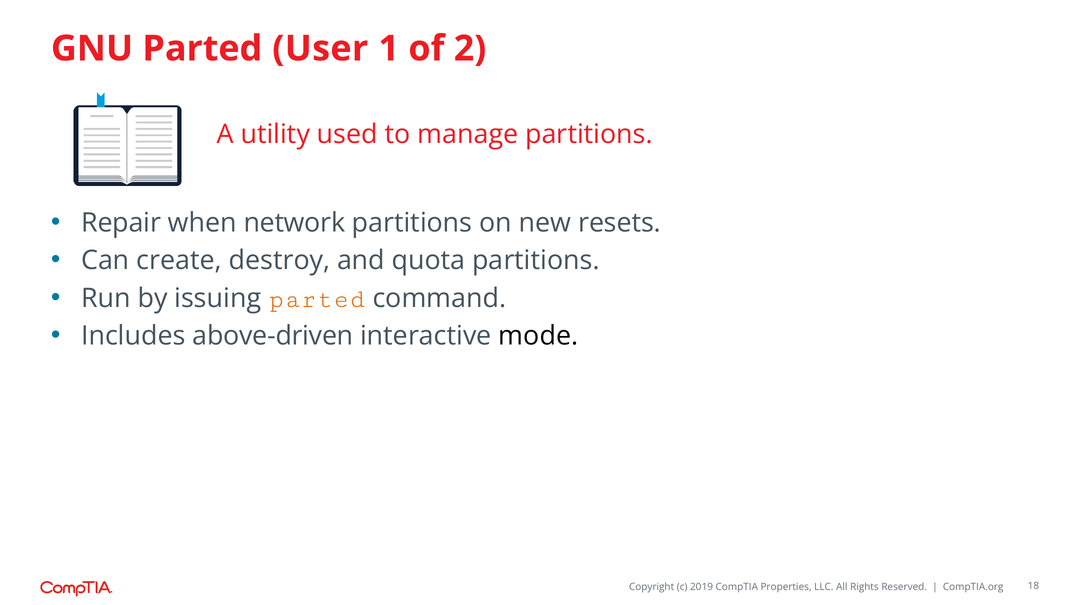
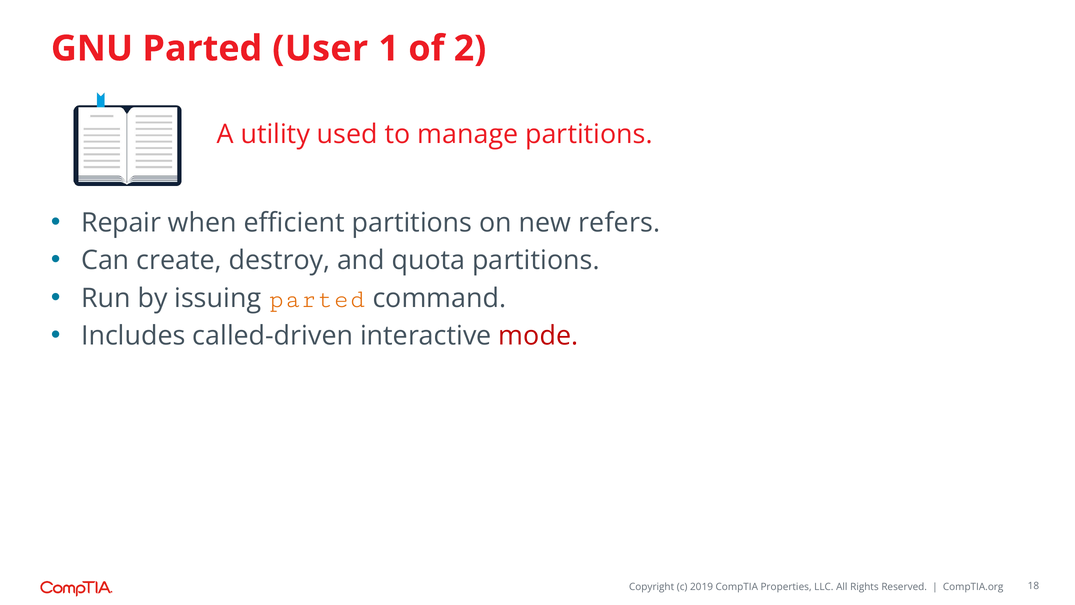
network: network -> efficient
resets: resets -> refers
above-driven: above-driven -> called-driven
mode colour: black -> red
